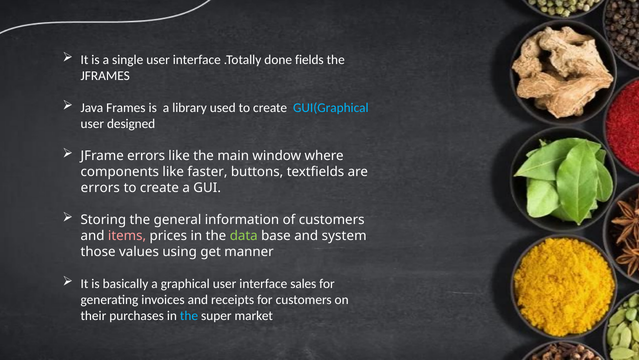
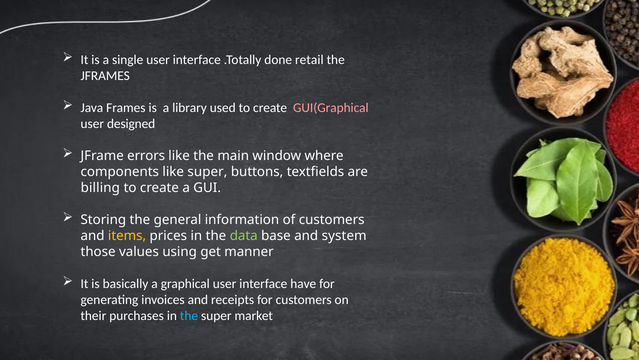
fields: fields -> retail
GUI(Graphical colour: light blue -> pink
like faster: faster -> super
errors at (100, 187): errors -> billing
items colour: pink -> yellow
sales: sales -> have
